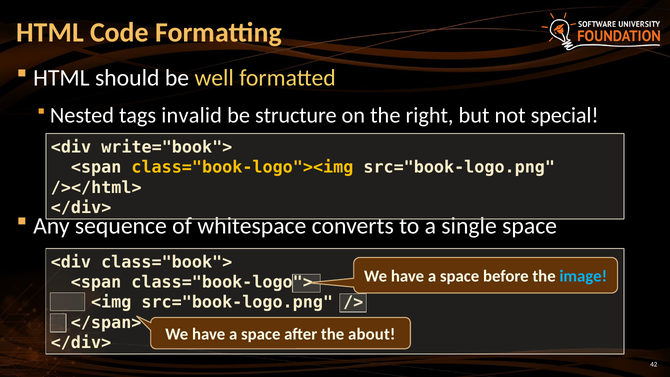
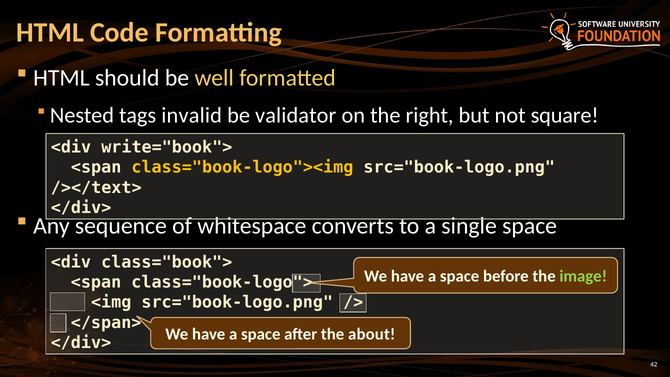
structure: structure -> validator
special: special -> square
/></html>: /></html> -> /></text>
image colour: light blue -> light green
